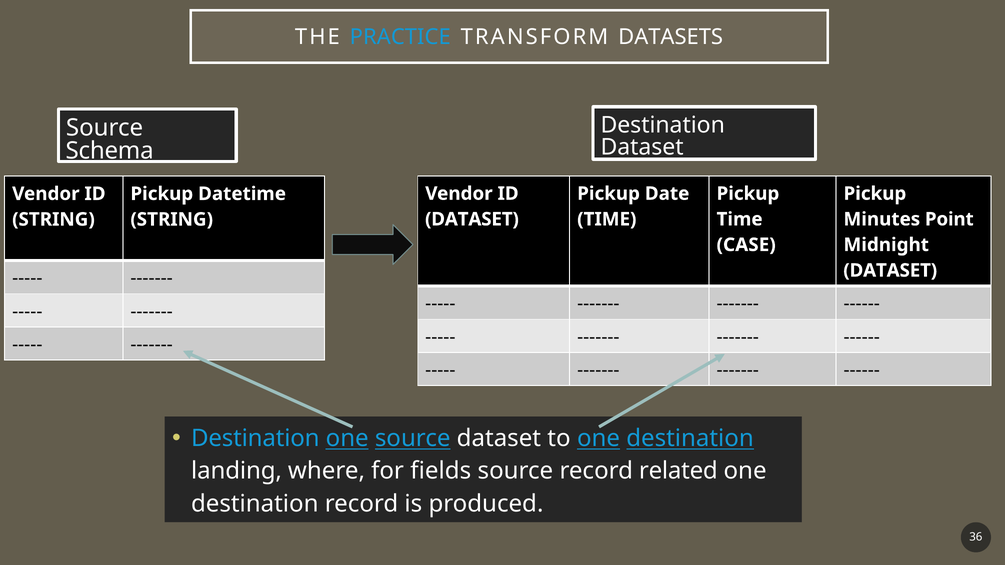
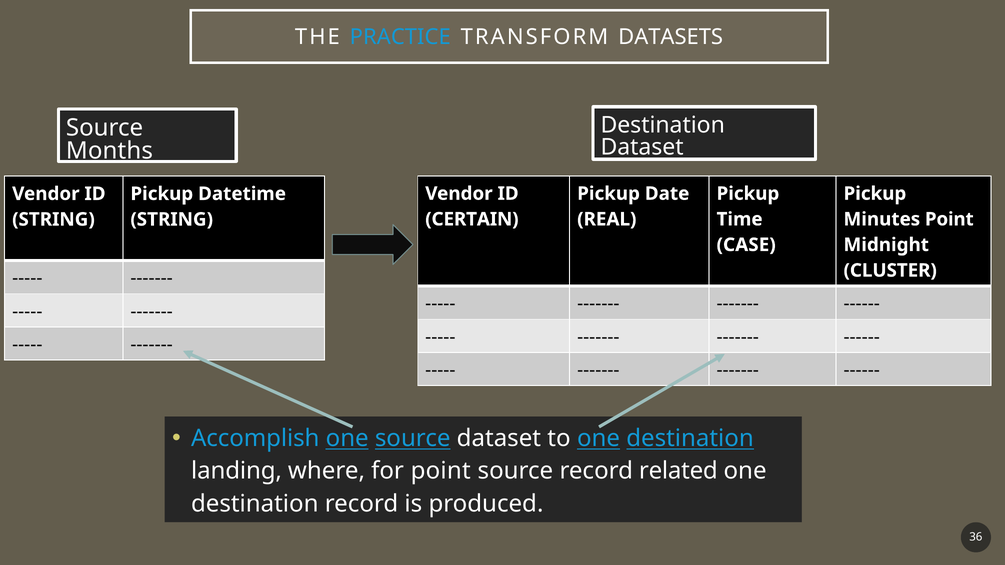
Schema: Schema -> Months
DATASET at (472, 219): DATASET -> CERTAIN
TIME at (607, 219): TIME -> REAL
DATASET at (890, 271): DATASET -> CLUSTER
Destination at (255, 438): Destination -> Accomplish
for fields: fields -> point
